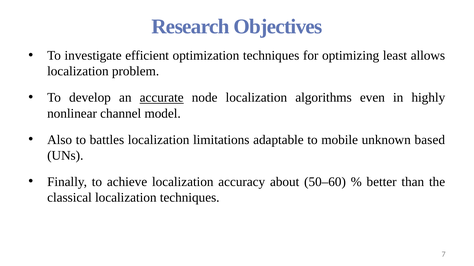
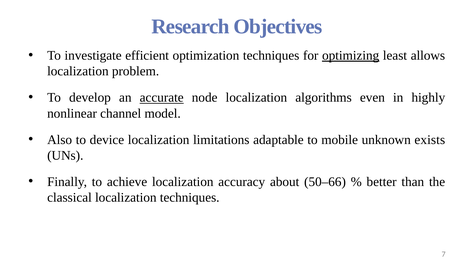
optimizing underline: none -> present
battles: battles -> device
based: based -> exists
50–60: 50–60 -> 50–66
